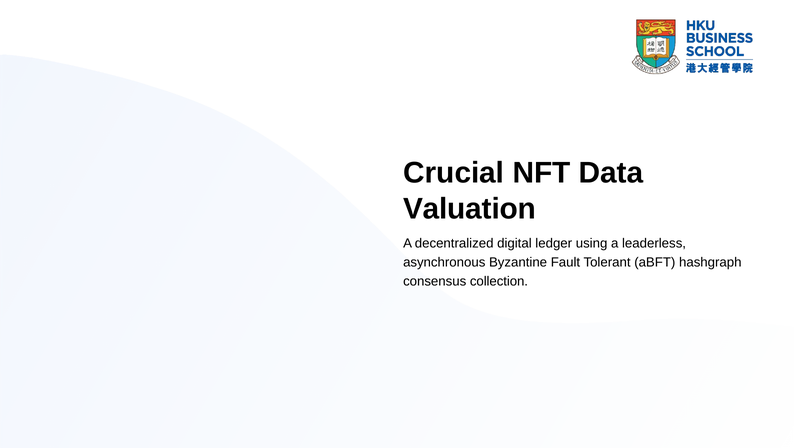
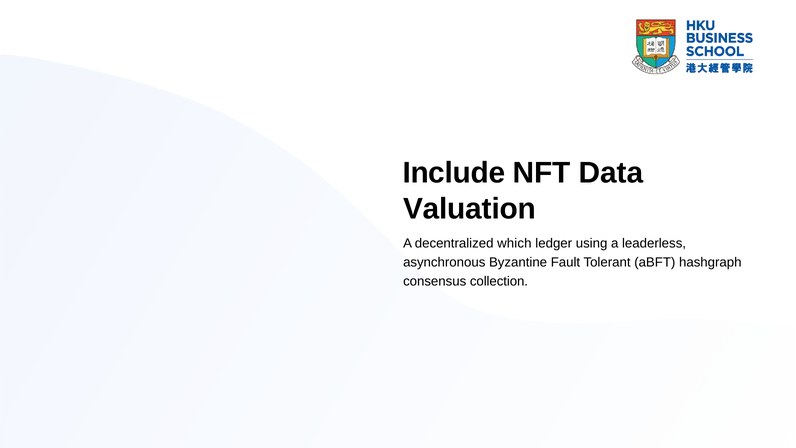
Crucial: Crucial -> Include
digital: digital -> which
